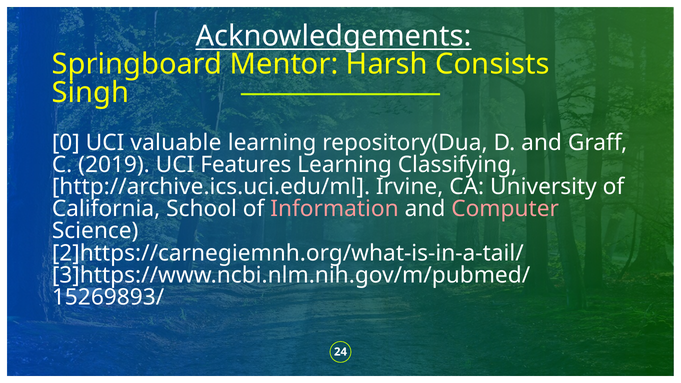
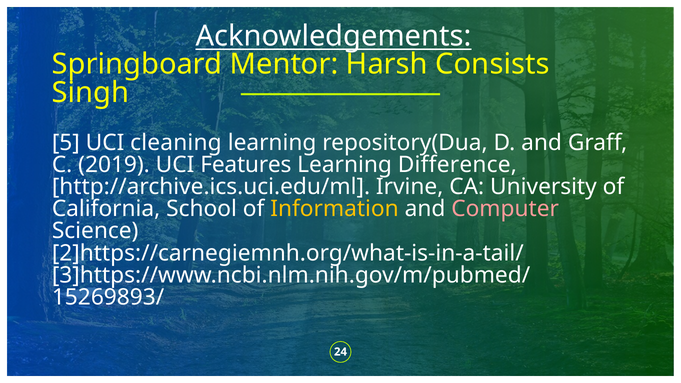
0: 0 -> 5
valuable: valuable -> cleaning
Classifying: Classifying -> Difference
Information colour: pink -> yellow
